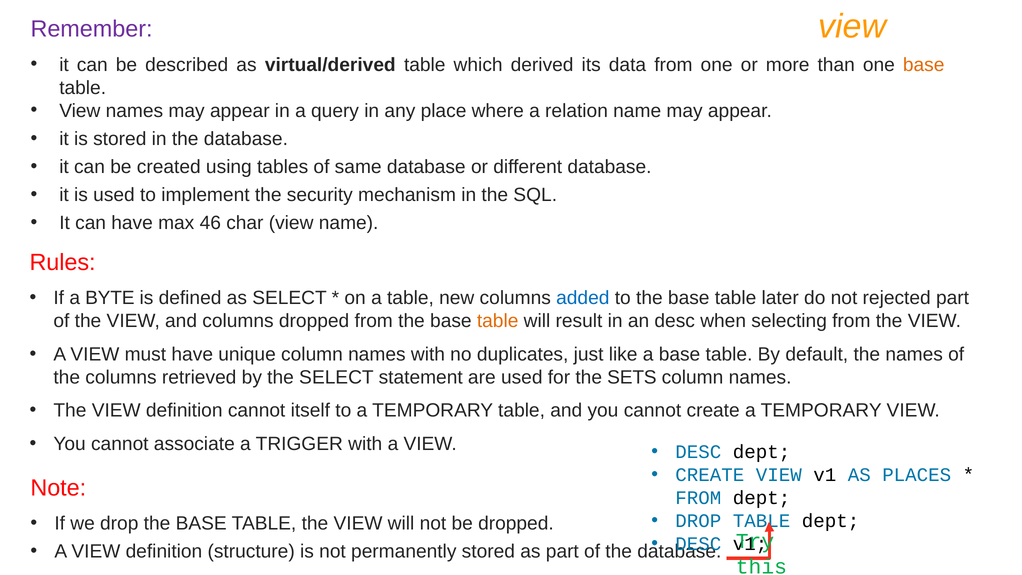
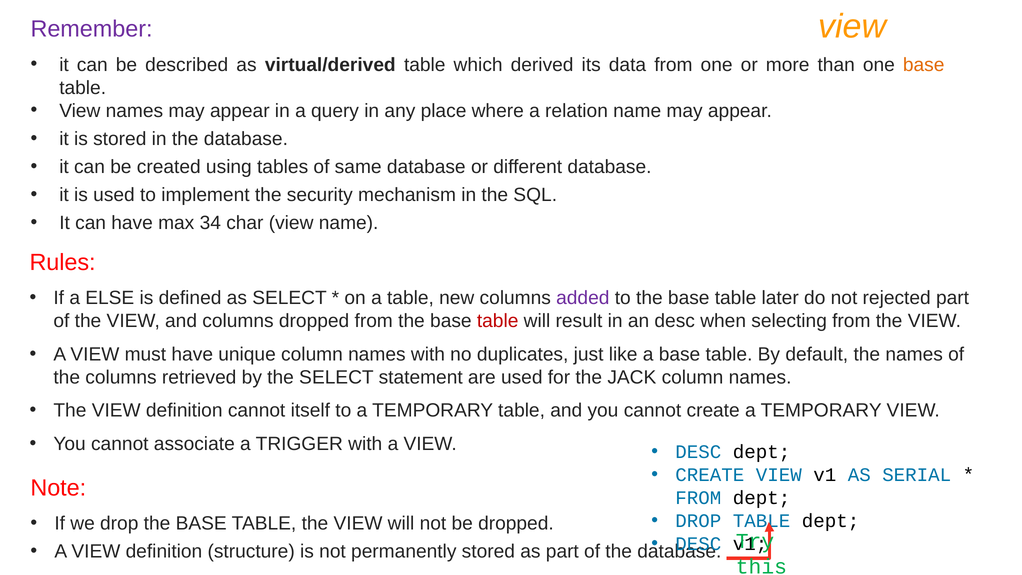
46: 46 -> 34
BYTE: BYTE -> ELSE
added colour: blue -> purple
table at (498, 321) colour: orange -> red
SETS: SETS -> JACK
PLACES: PLACES -> SERIAL
